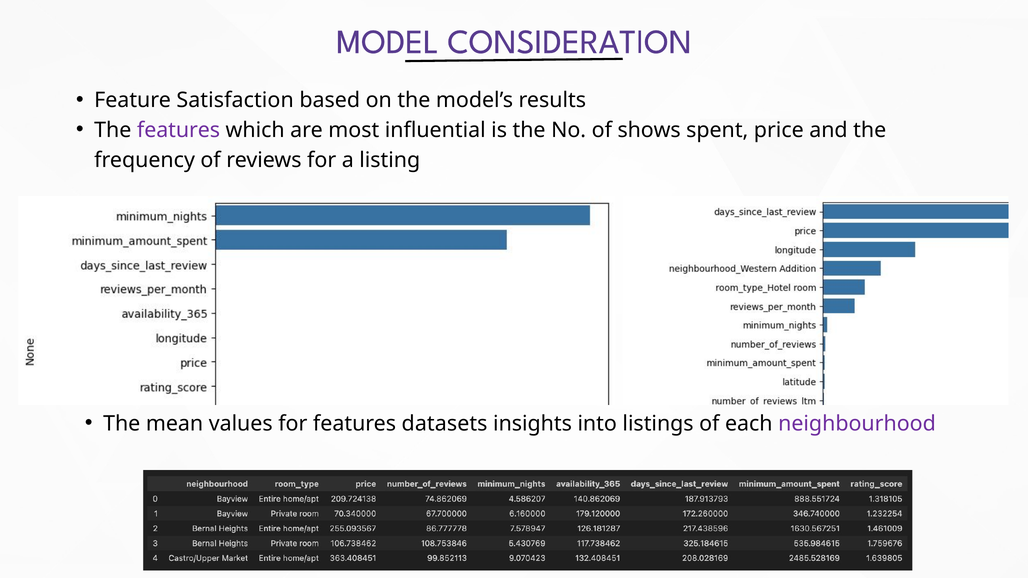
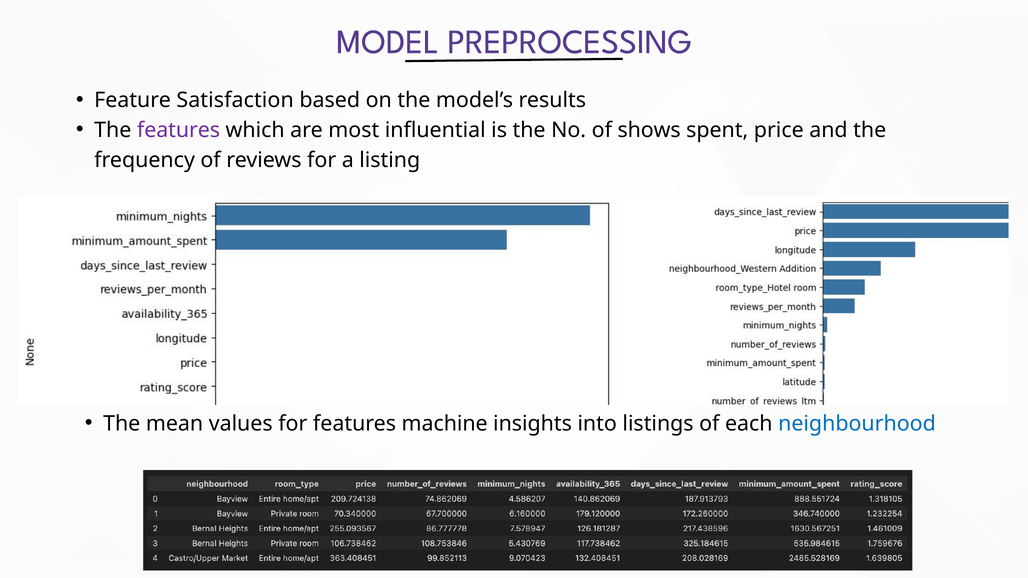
CONSIDERATION: CONSIDERATION -> PREPROCESSING
datasets: datasets -> machine
neighbourhood colour: purple -> blue
